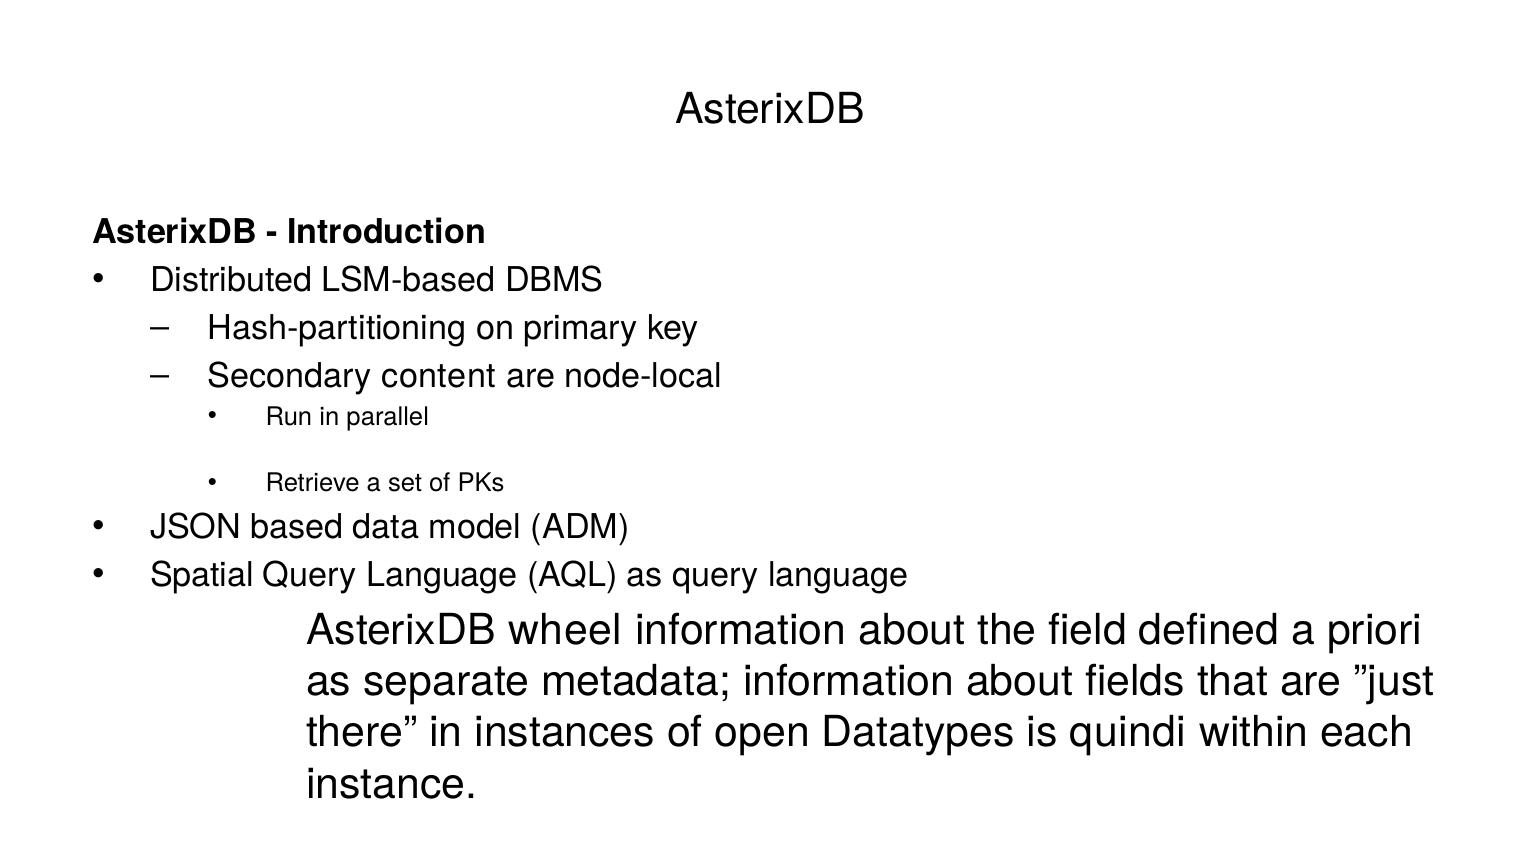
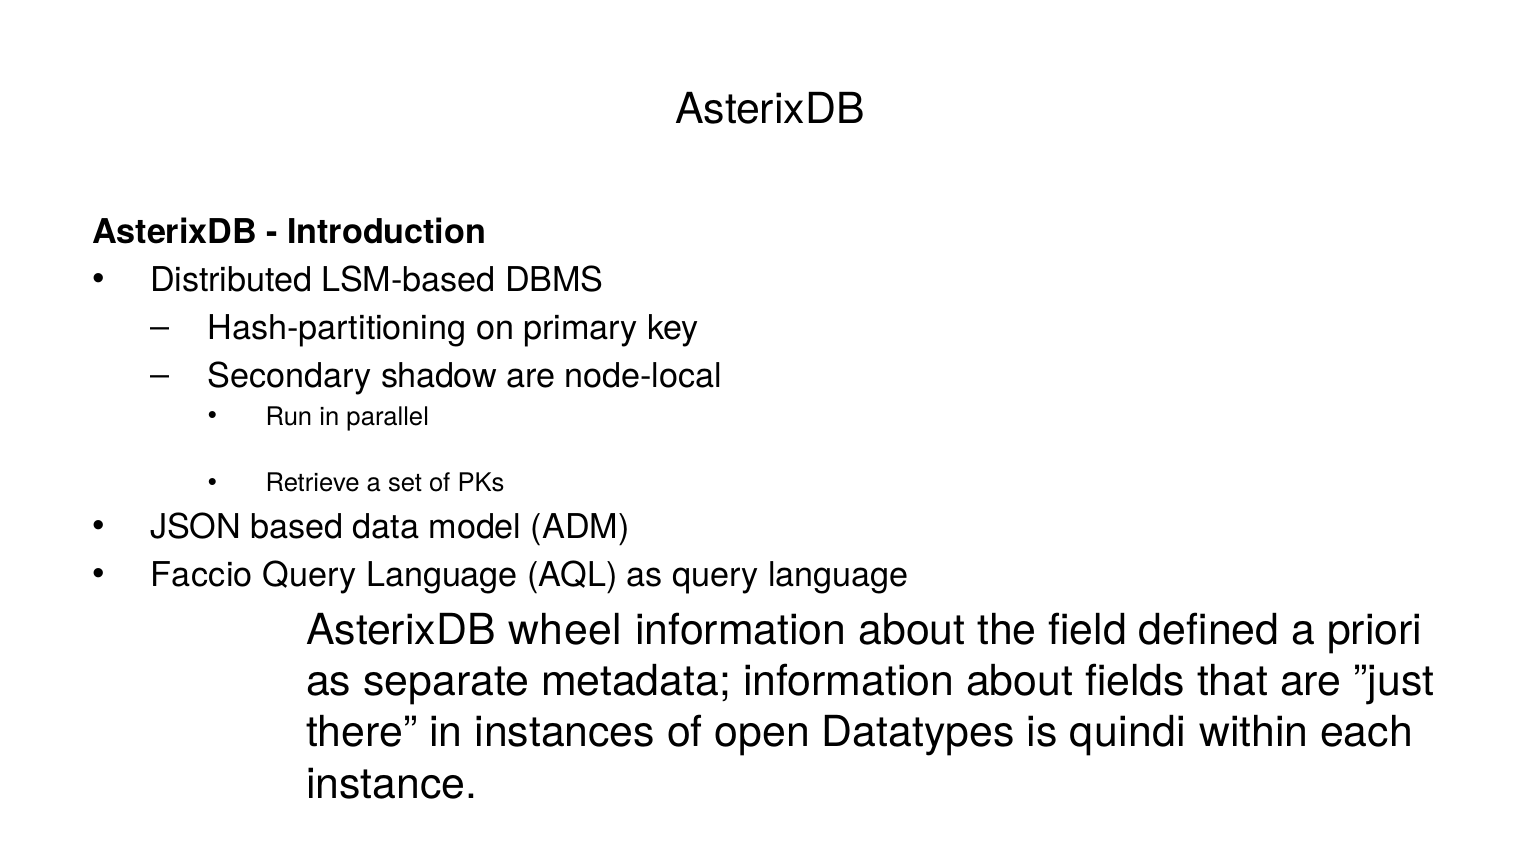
Secondary content: content -> shadow
Spatial: Spatial -> Faccio
